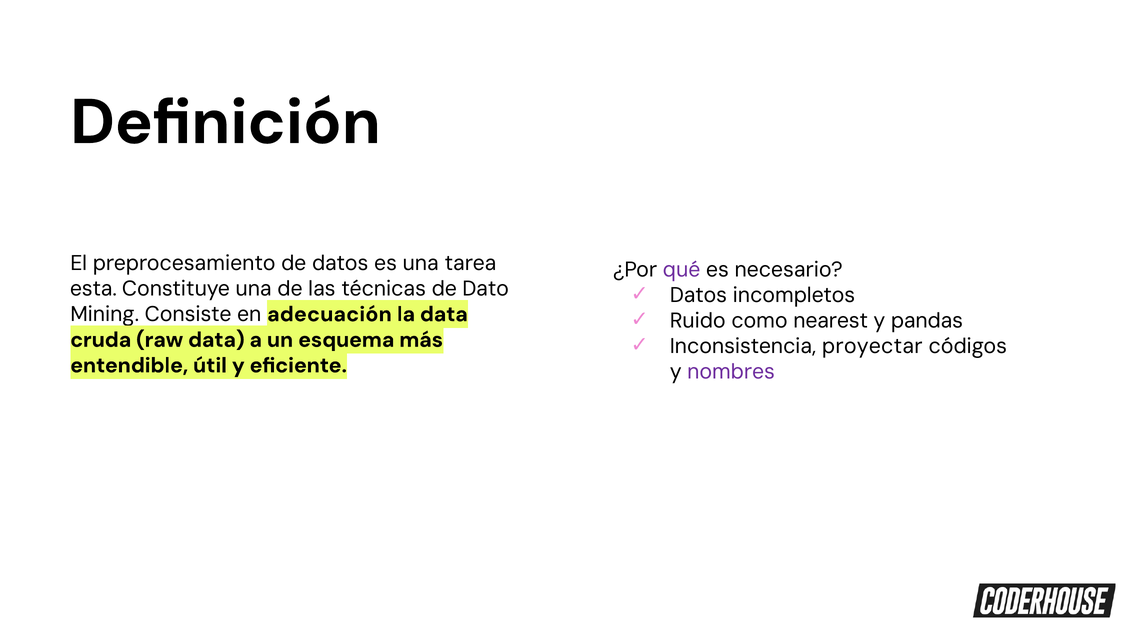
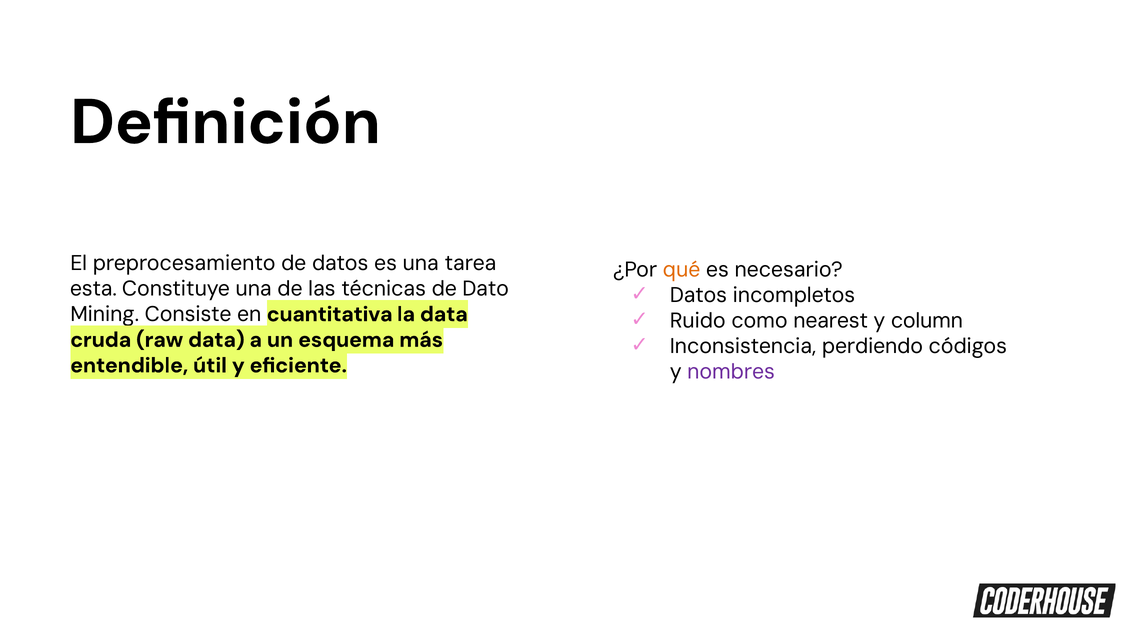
qué colour: purple -> orange
adecuación: adecuación -> cuantitativa
pandas: pandas -> column
proyectar: proyectar -> perdiendo
